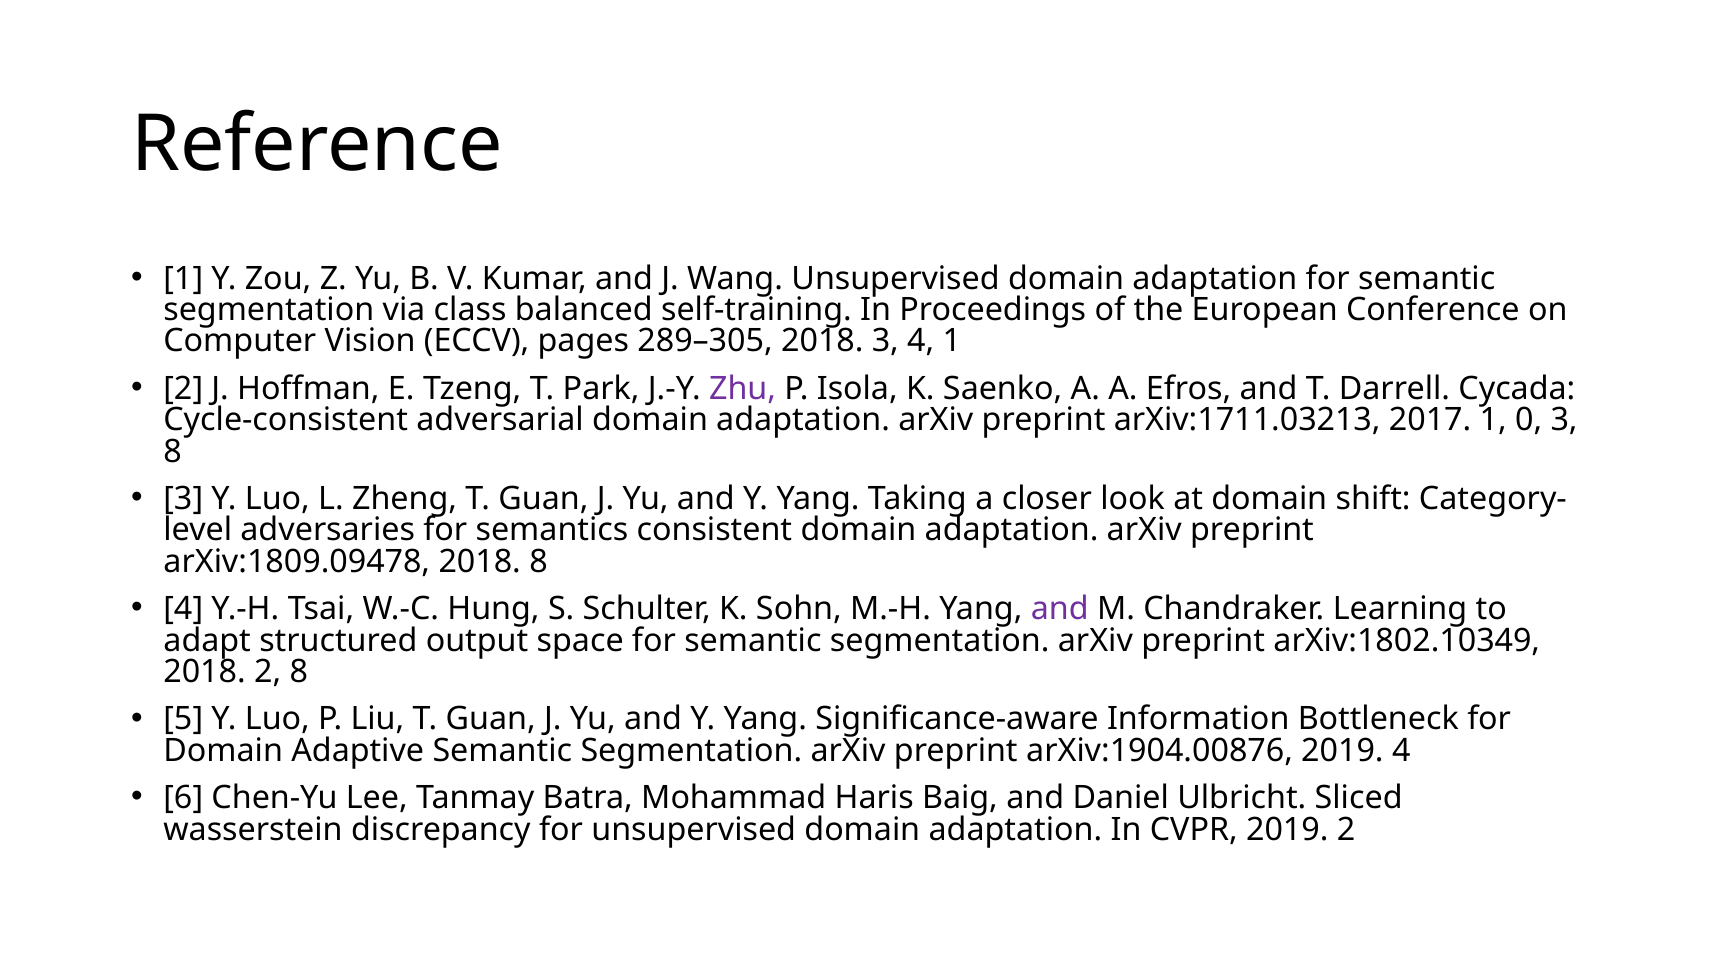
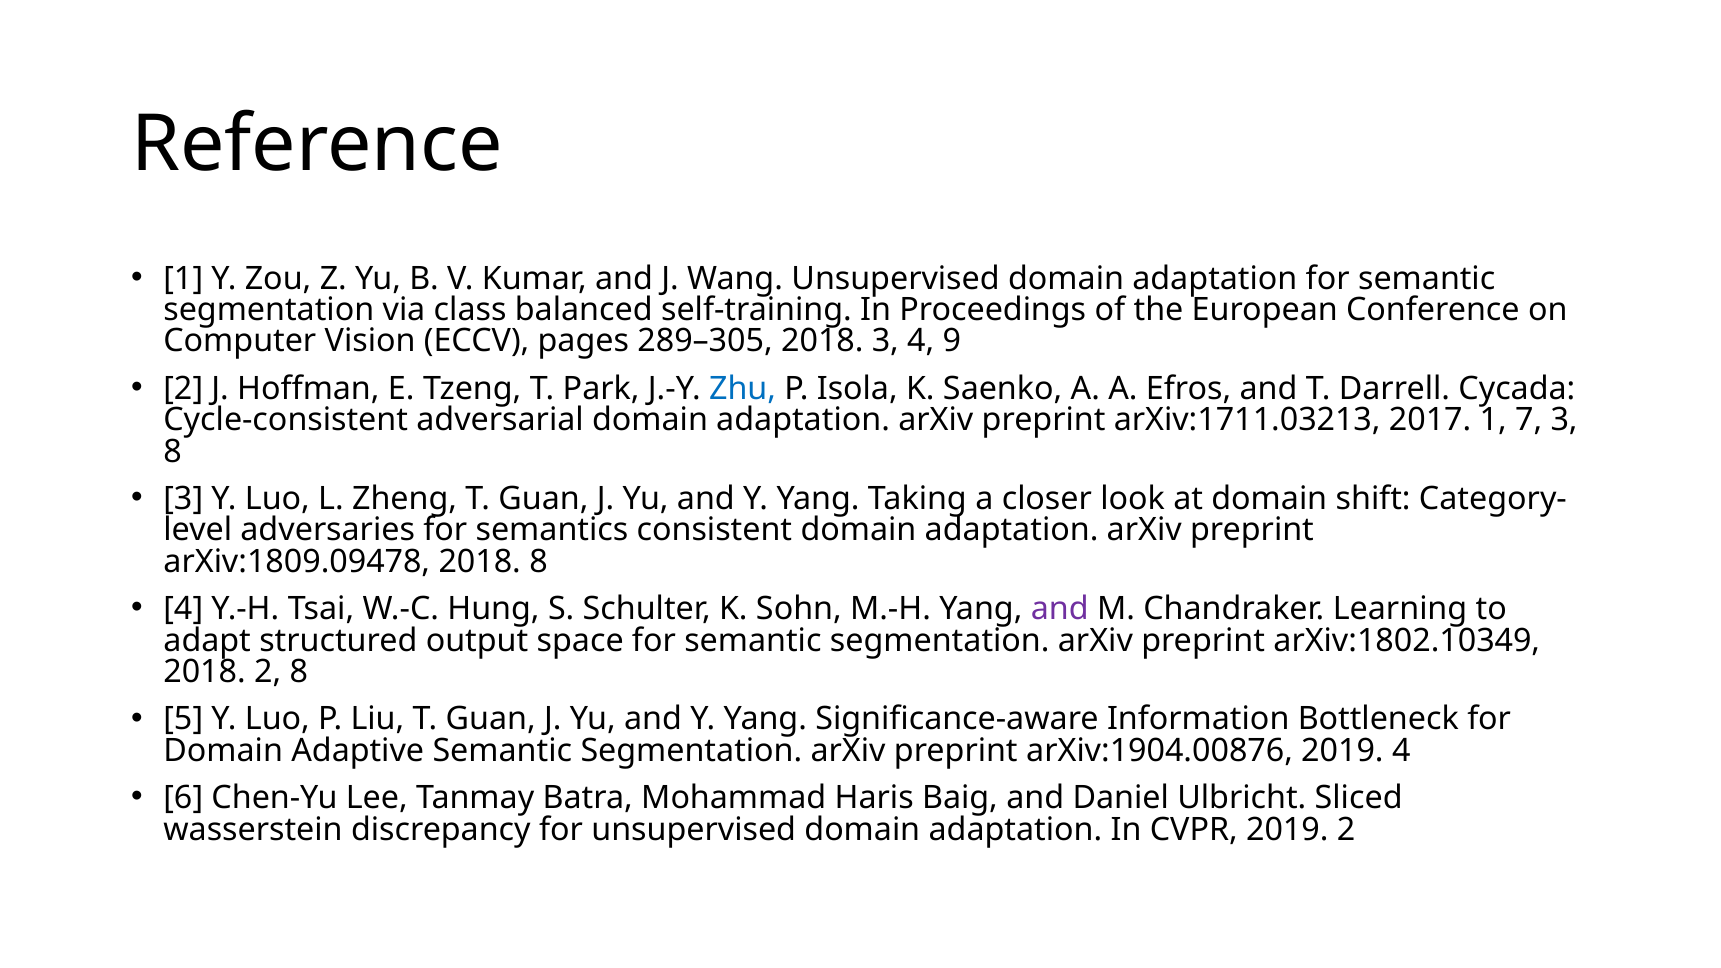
4 1: 1 -> 9
Zhu colour: purple -> blue
0: 0 -> 7
